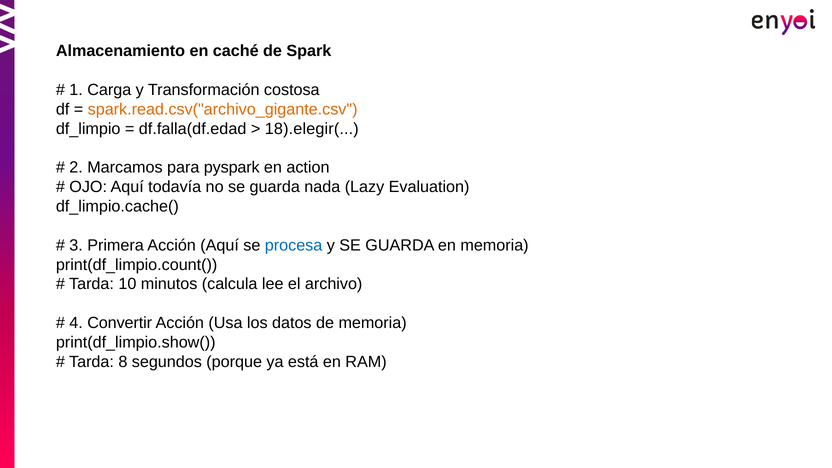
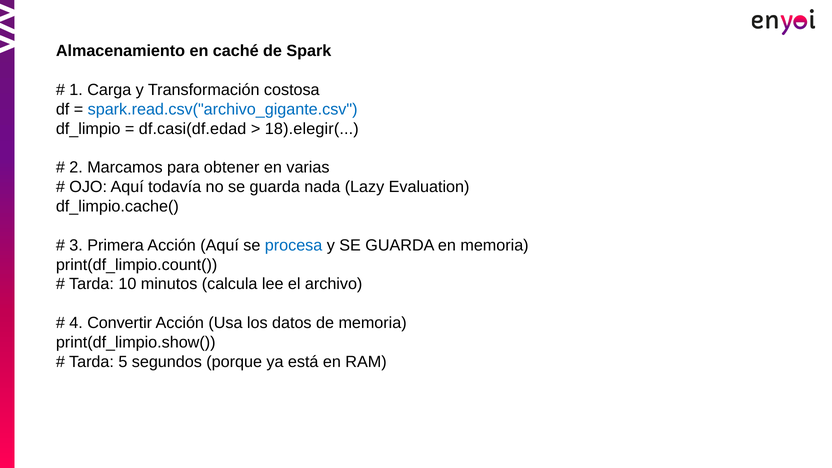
spark.read.csv("archivo_gigante.csv colour: orange -> blue
df.falla(df.edad: df.falla(df.edad -> df.casi(df.edad
pyspark: pyspark -> obtener
action: action -> varias
8: 8 -> 5
